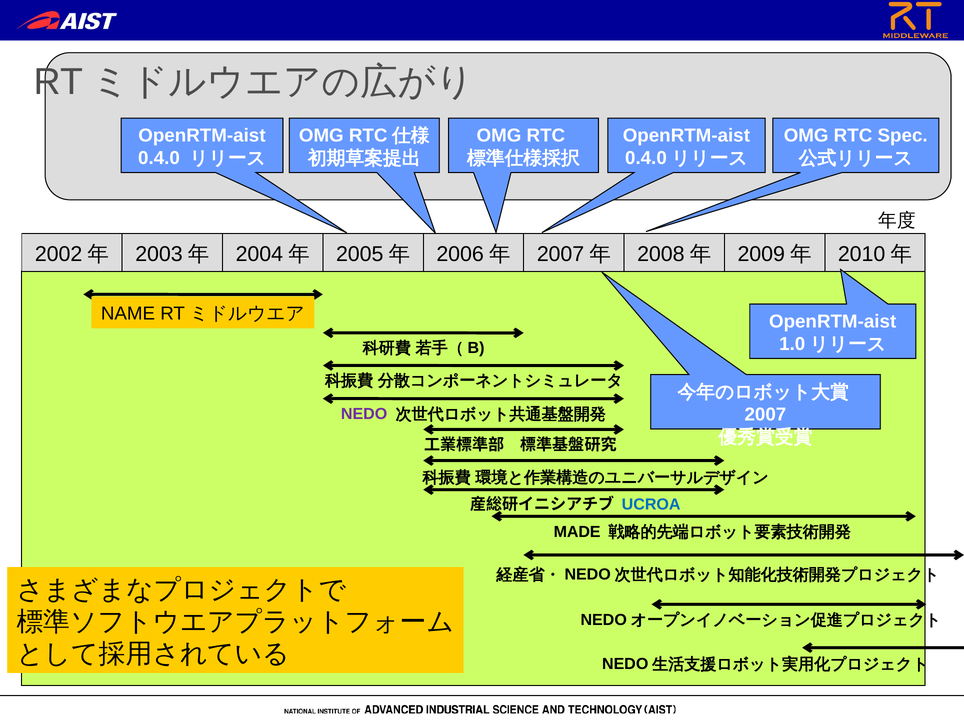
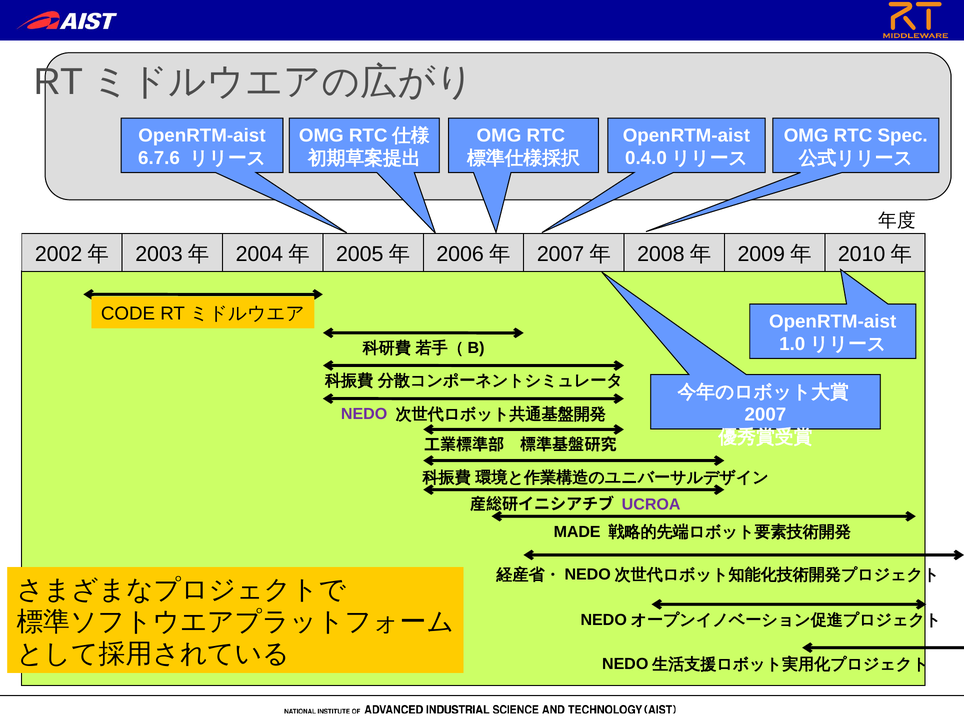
0.4.0: 0.4.0 -> 6.7.6
NAME: NAME -> CODE
UCROA colour: blue -> purple
